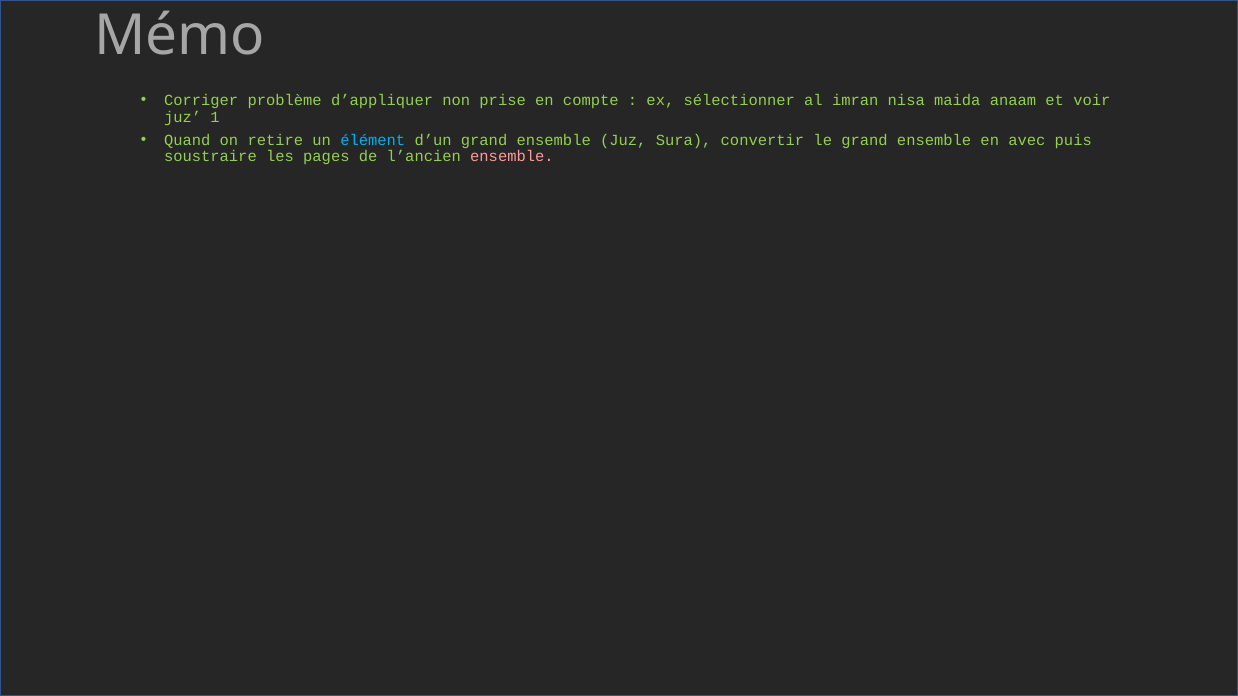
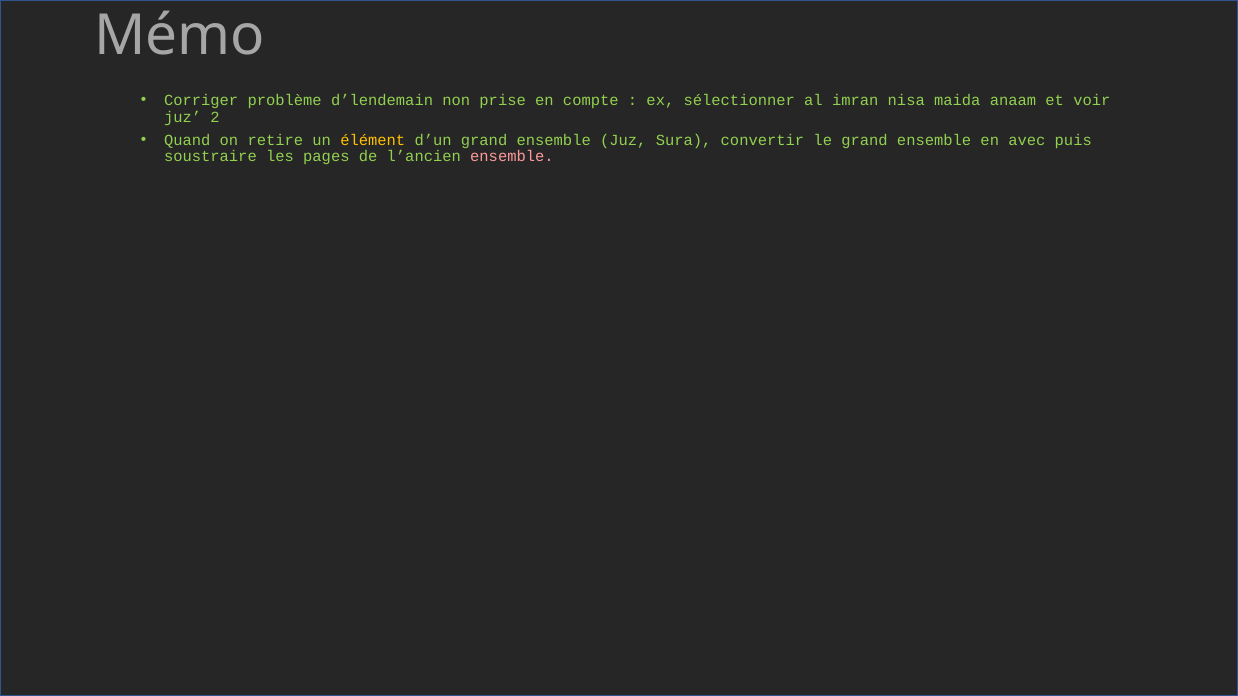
d’appliquer: d’appliquer -> d’lendemain
1: 1 -> 2
élément colour: light blue -> yellow
